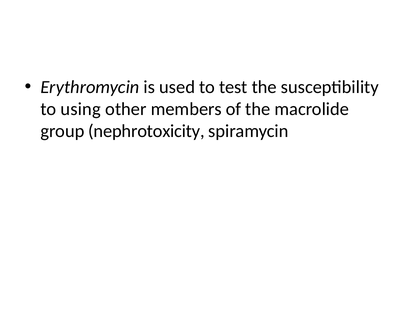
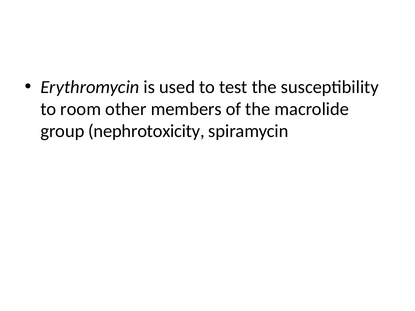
using: using -> room
